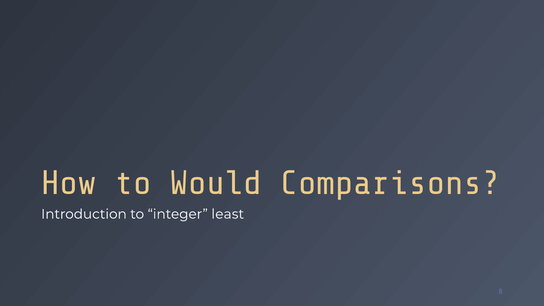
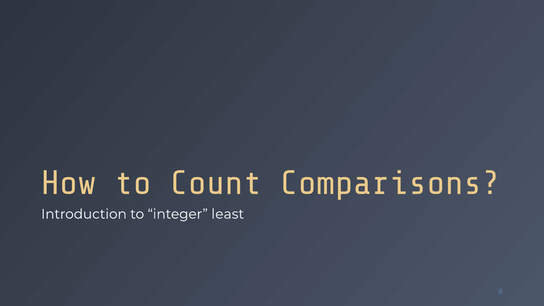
Would: Would -> Count
